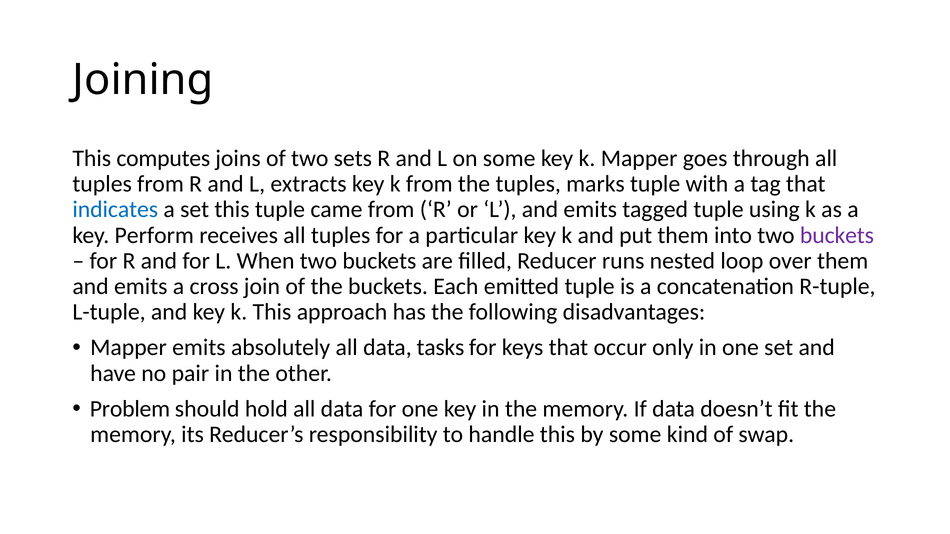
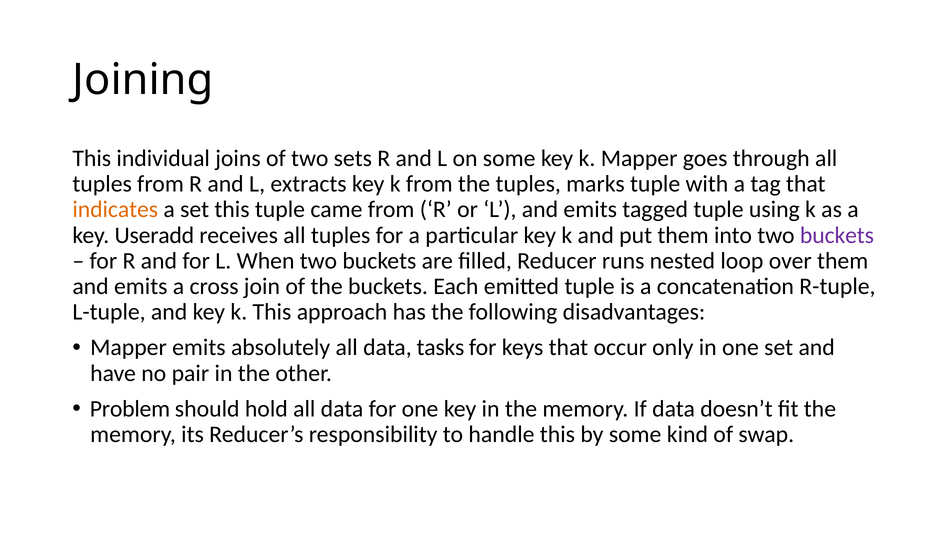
computes: computes -> individual
indicates colour: blue -> orange
Perform: Perform -> Useradd
